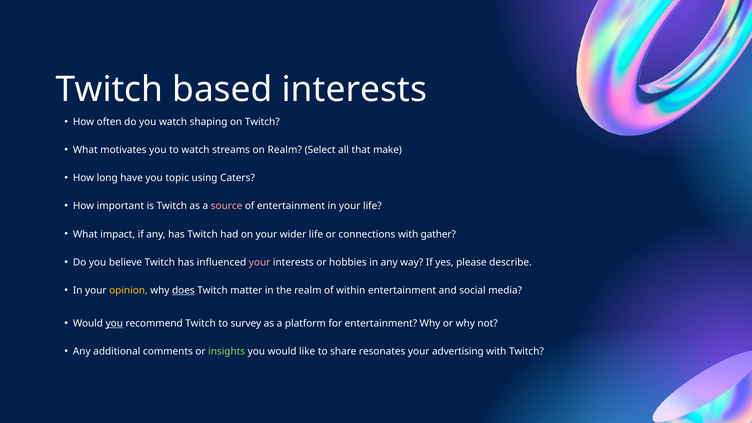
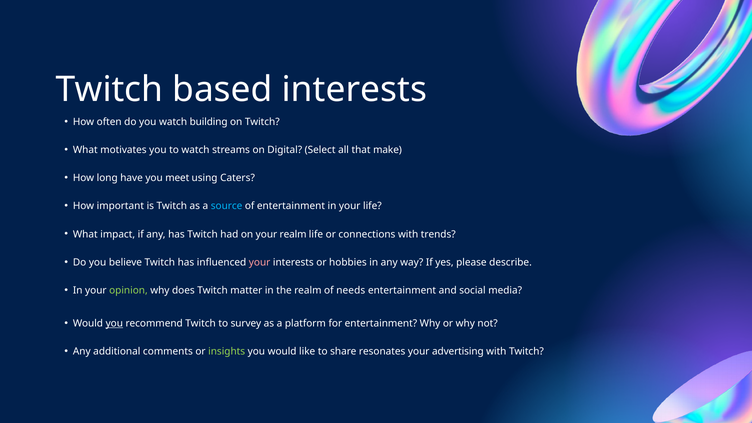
shaping: shaping -> building
on Realm: Realm -> Digital
topic: topic -> meet
source colour: pink -> light blue
your wider: wider -> realm
gather: gather -> trends
opinion colour: yellow -> light green
does underline: present -> none
within: within -> needs
